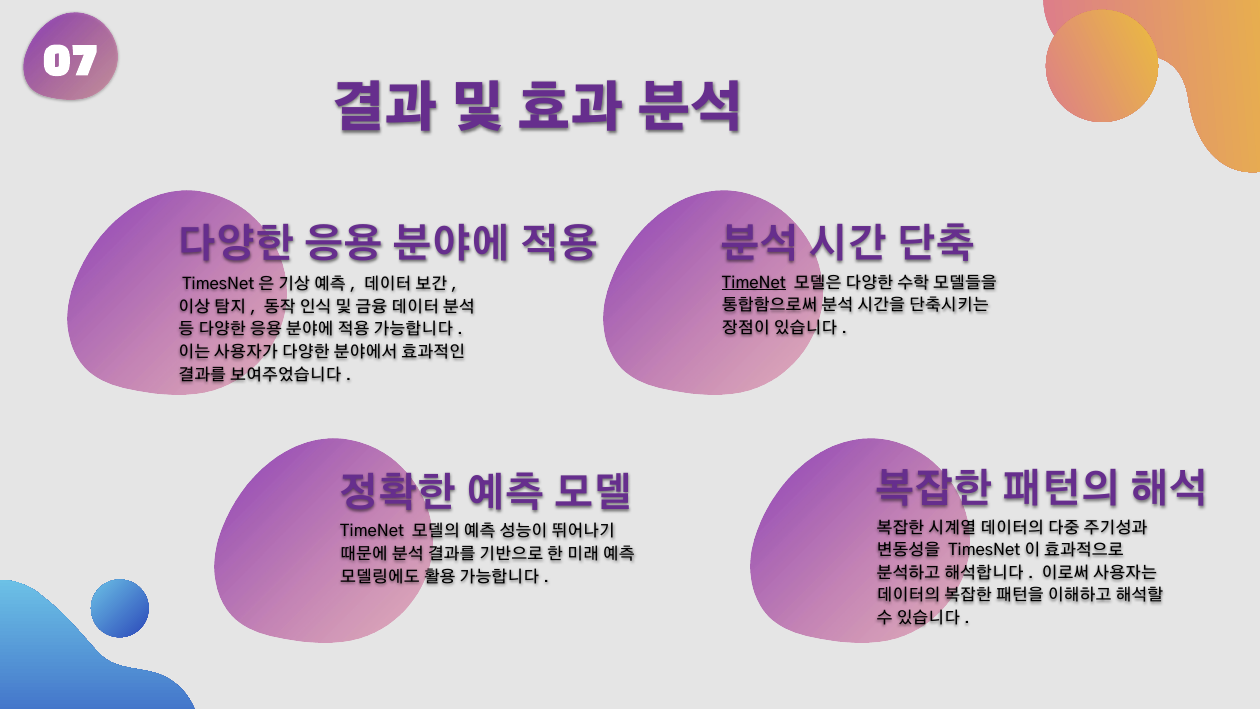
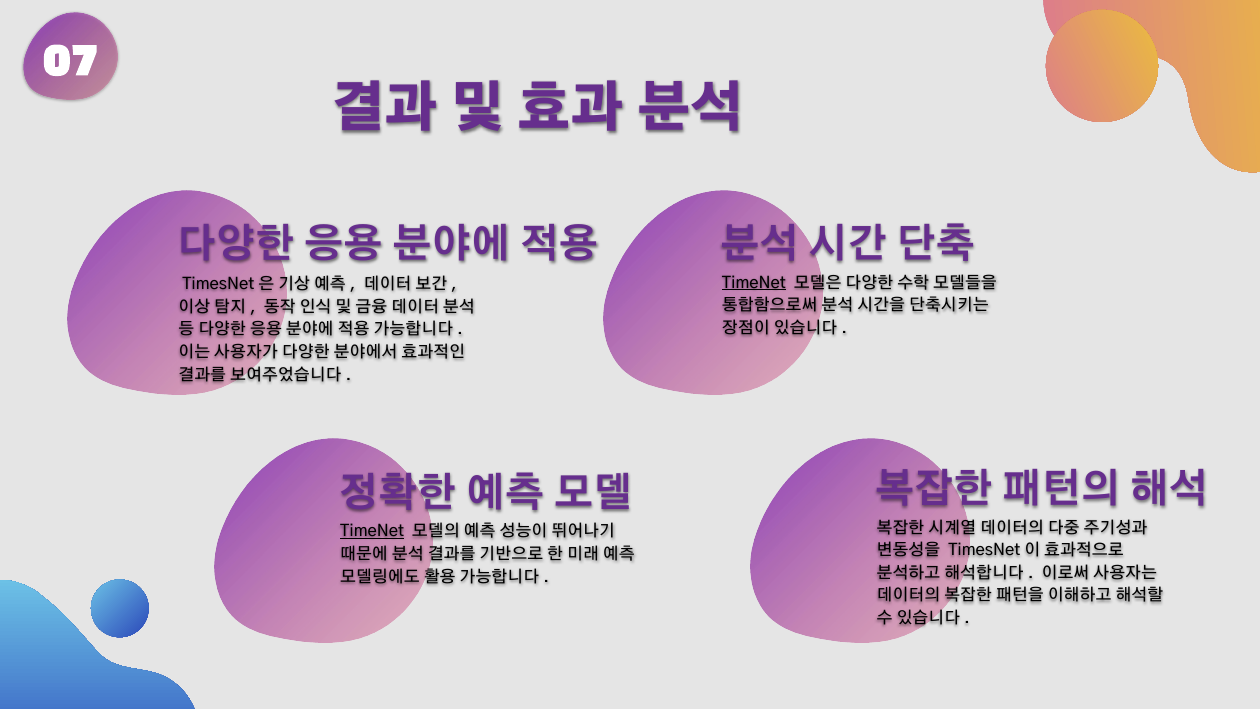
TimeNet at (372, 532) underline: none -> present
